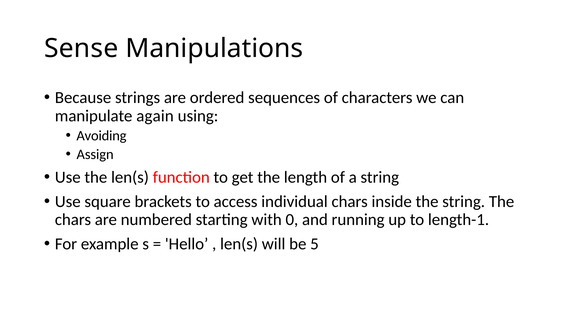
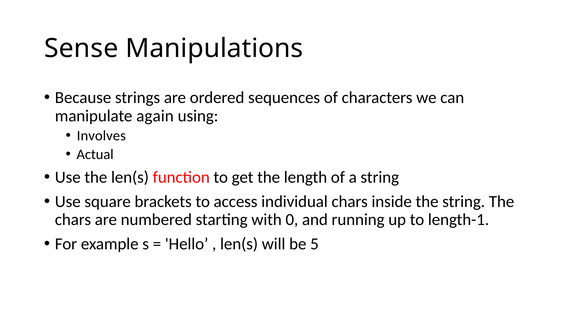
Avoiding: Avoiding -> Involves
Assign: Assign -> Actual
